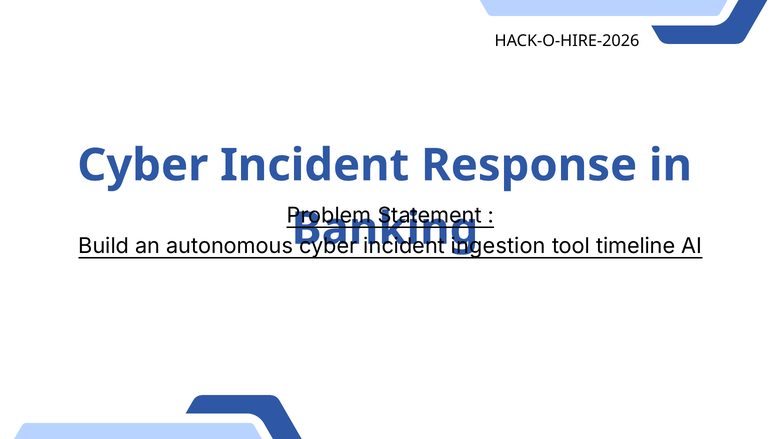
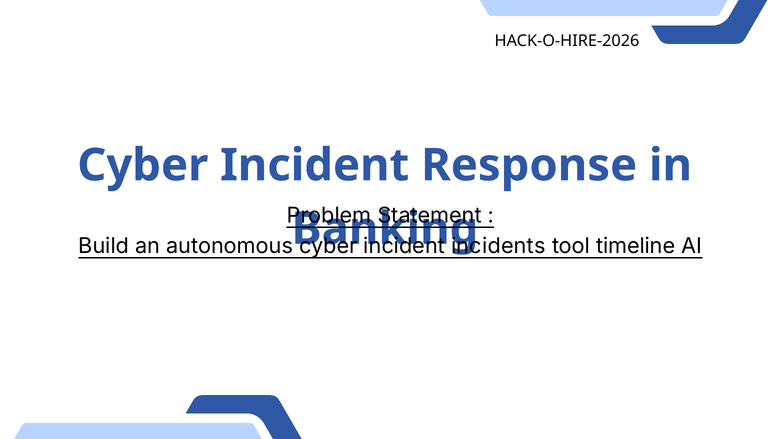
ingestion: ingestion -> incidents
